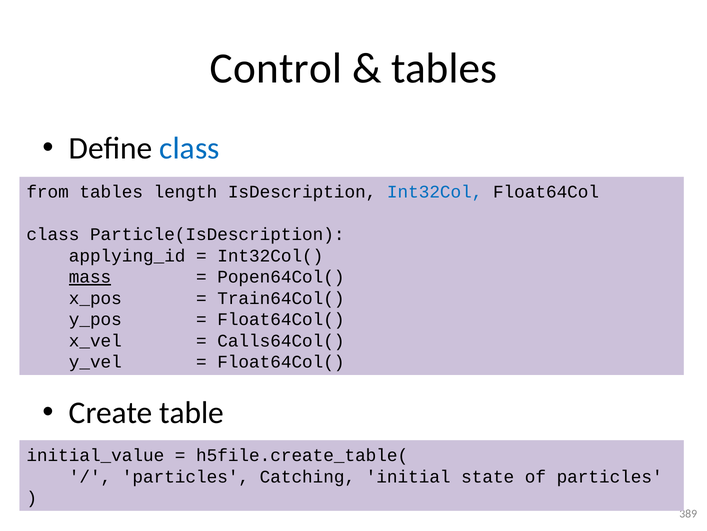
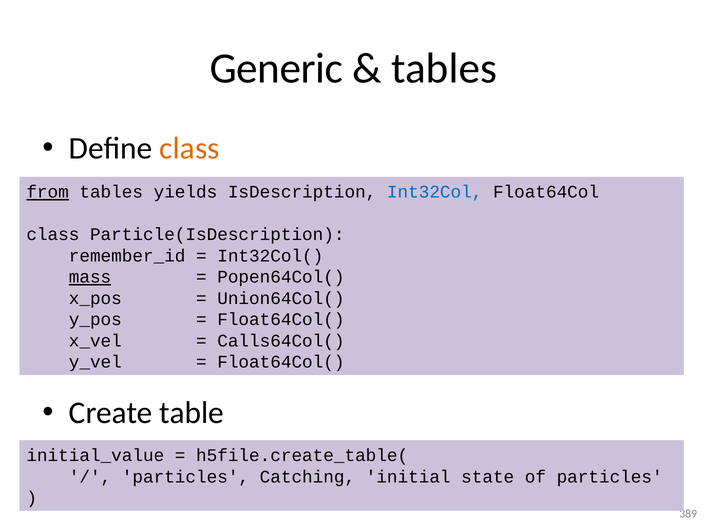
Control: Control -> Generic
class at (190, 148) colour: blue -> orange
from underline: none -> present
length: length -> yields
applying_id: applying_id -> remember_id
Train64Col(: Train64Col( -> Union64Col(
